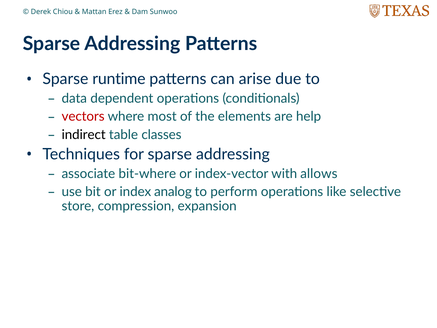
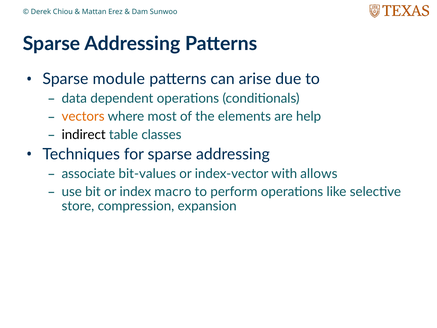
runtime: runtime -> module
vectors colour: red -> orange
bit-where: bit-where -> bit-values
analog: analog -> macro
